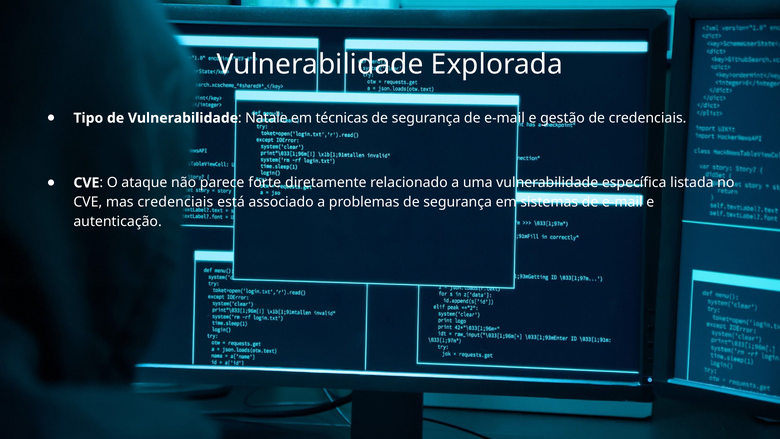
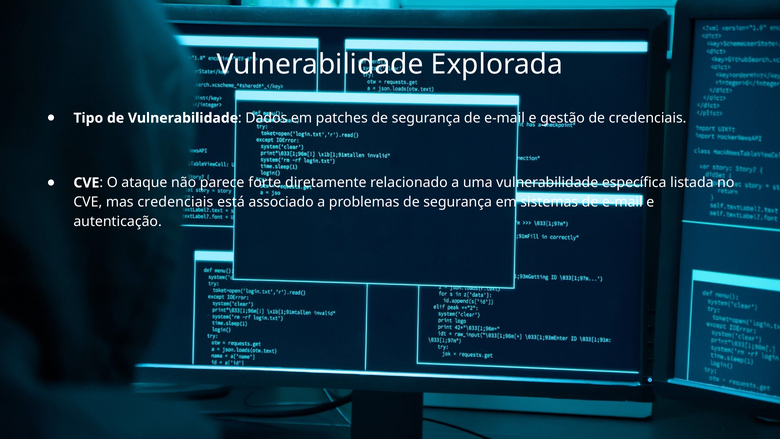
Natale: Natale -> Dados
técnicas: técnicas -> patches
